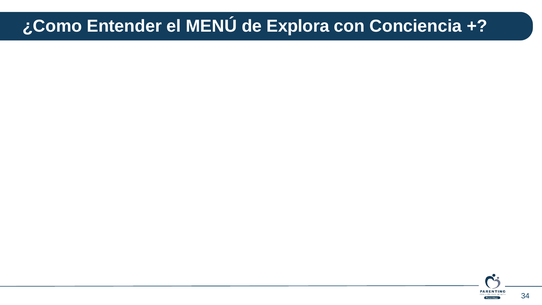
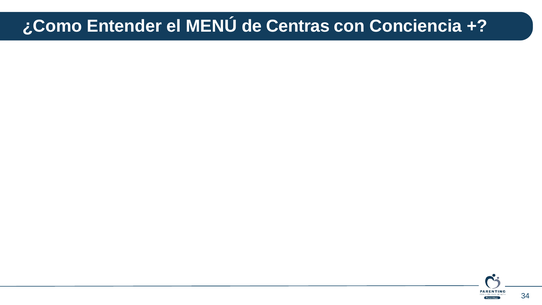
Explora: Explora -> Centras
